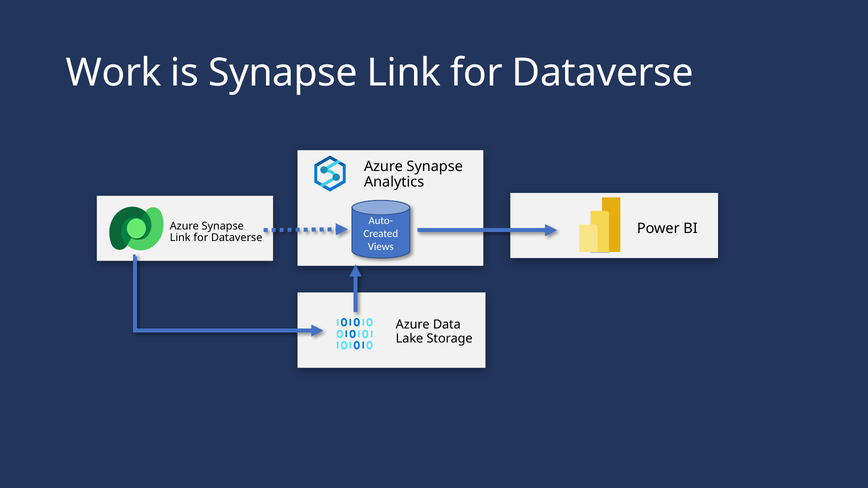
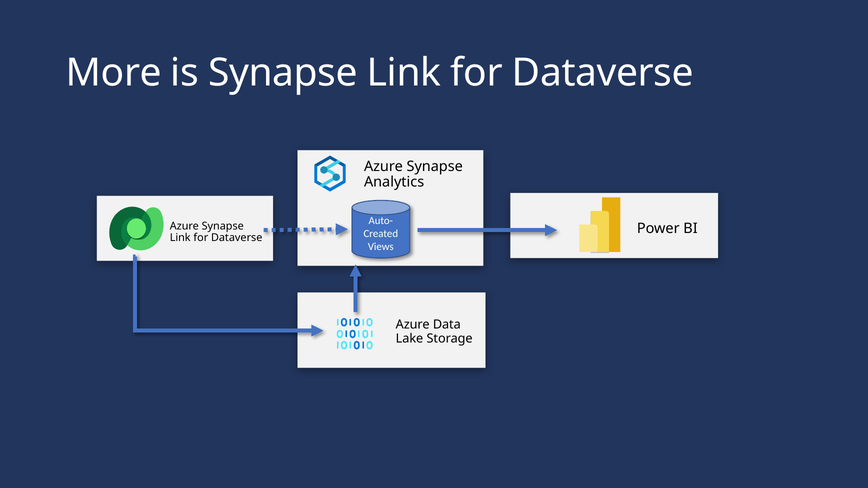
Work: Work -> More
